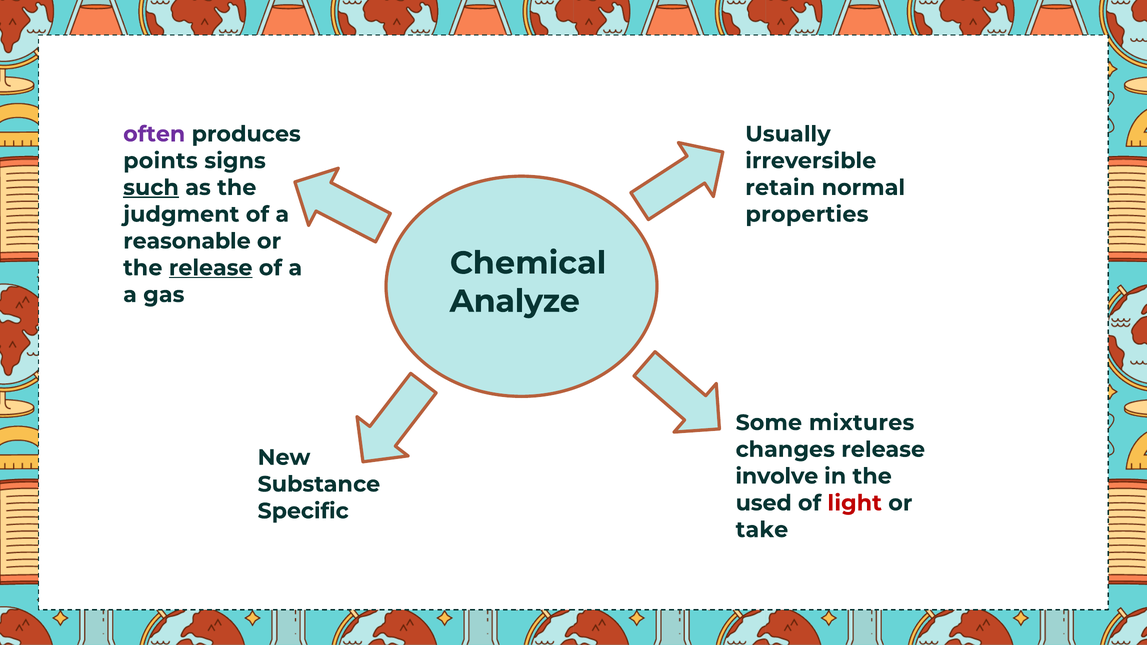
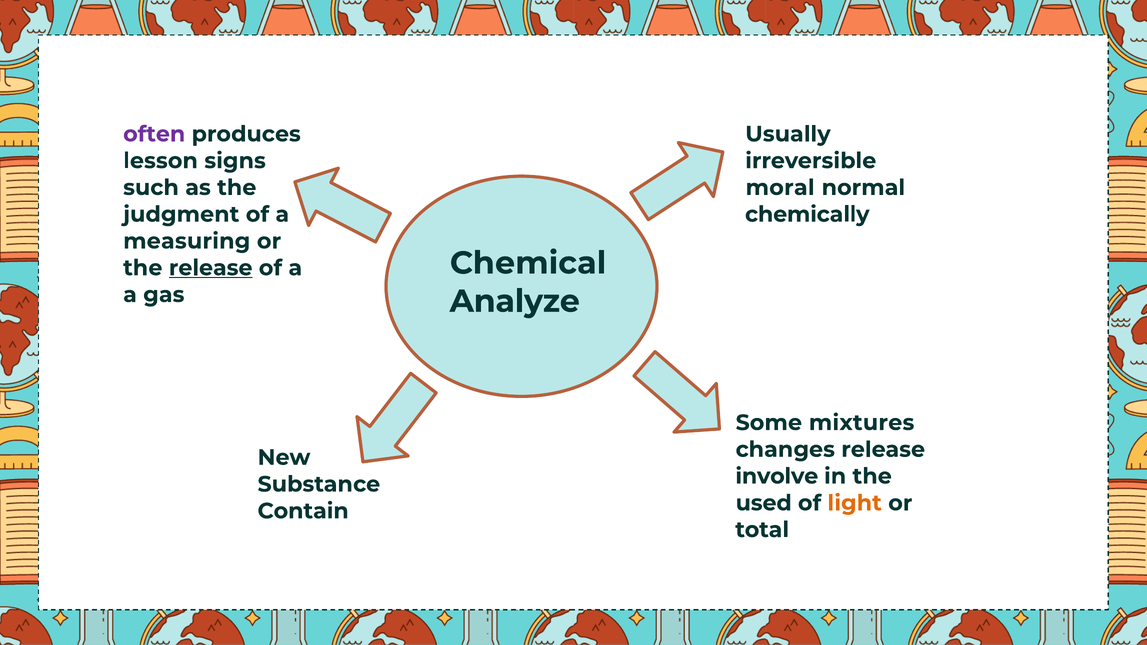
points: points -> lesson
such underline: present -> none
retain: retain -> moral
properties: properties -> chemically
reasonable: reasonable -> measuring
light colour: red -> orange
Specific: Specific -> Contain
take: take -> total
